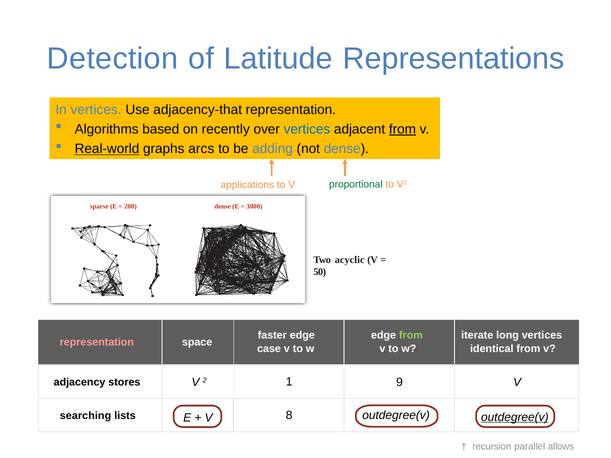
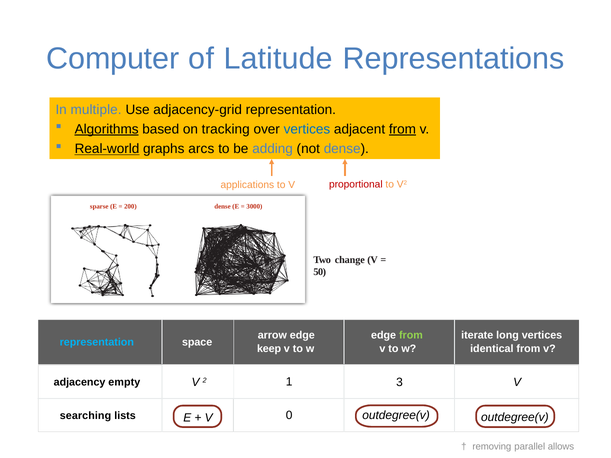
Detection: Detection -> Computer
In vertices: vertices -> multiple
adjacency-that: adjacency-that -> adjacency-grid
Algorithms underline: none -> present
recently: recently -> tracking
proportional colour: green -> red
acyclic: acyclic -> change
faster: faster -> arrow
representation at (97, 343) colour: pink -> light blue
case: case -> keep
stores: stores -> empty
9: 9 -> 3
8: 8 -> 0
outdegree(v at (515, 417) underline: present -> none
recursion: recursion -> removing
